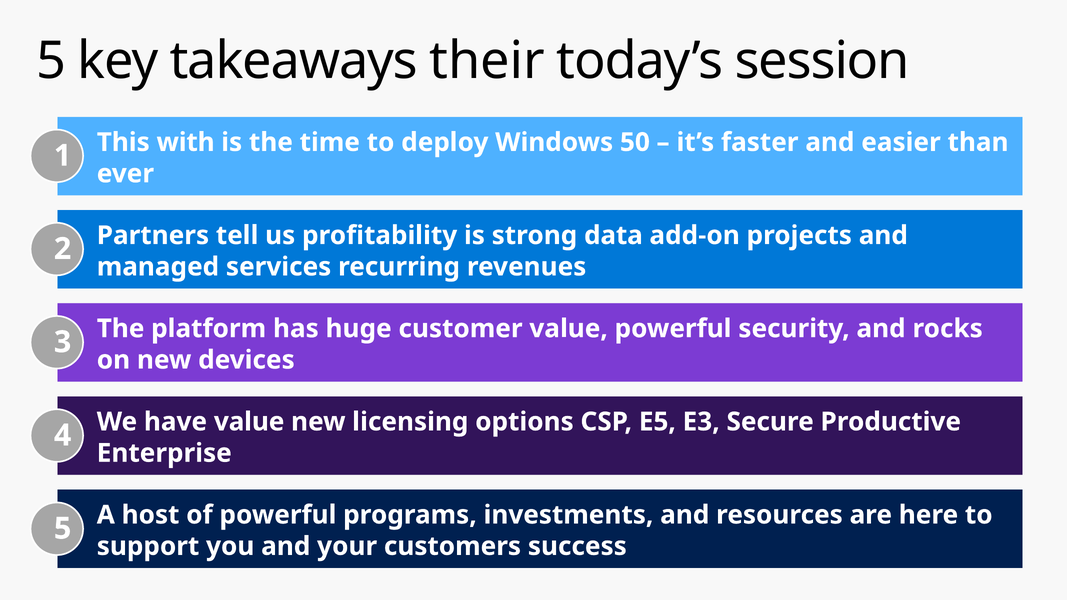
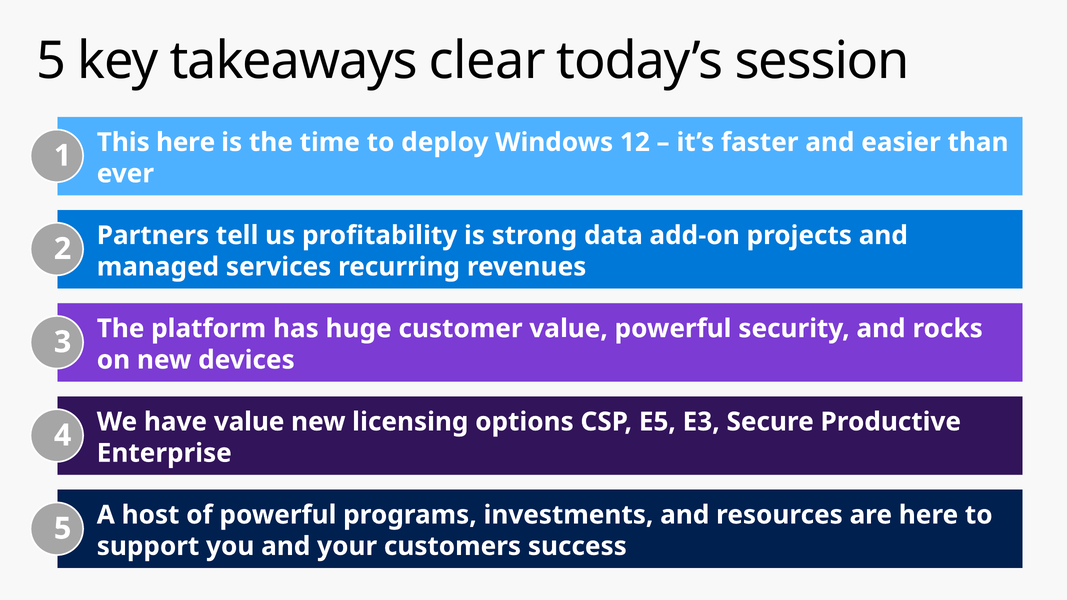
their: their -> clear
This with: with -> here
50: 50 -> 12
